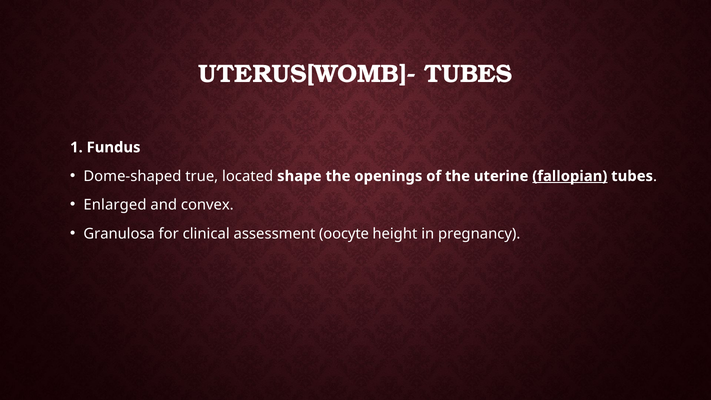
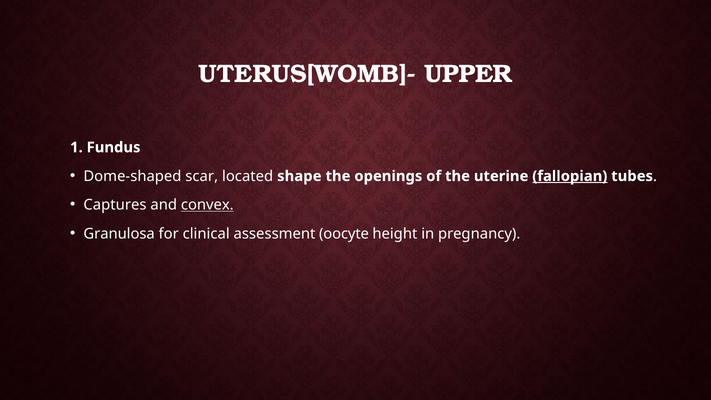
UTERUS[WOMB]- TUBES: TUBES -> UPPER
true: true -> scar
Enlarged: Enlarged -> Captures
convex underline: none -> present
